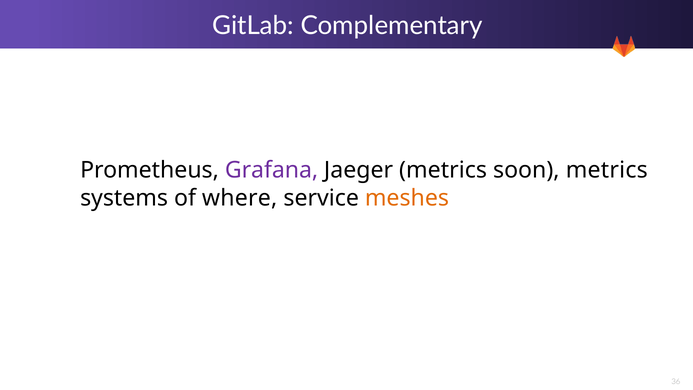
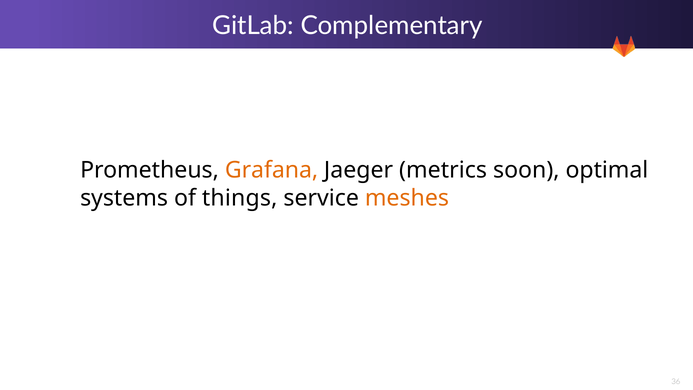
Grafana colour: purple -> orange
soon metrics: metrics -> optimal
where: where -> things
